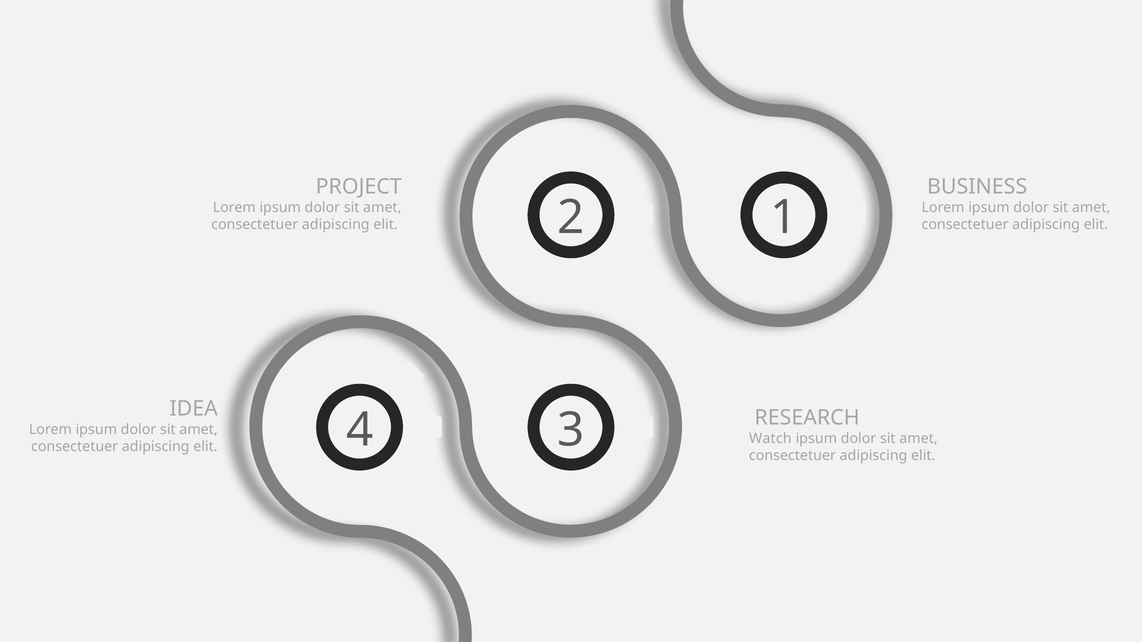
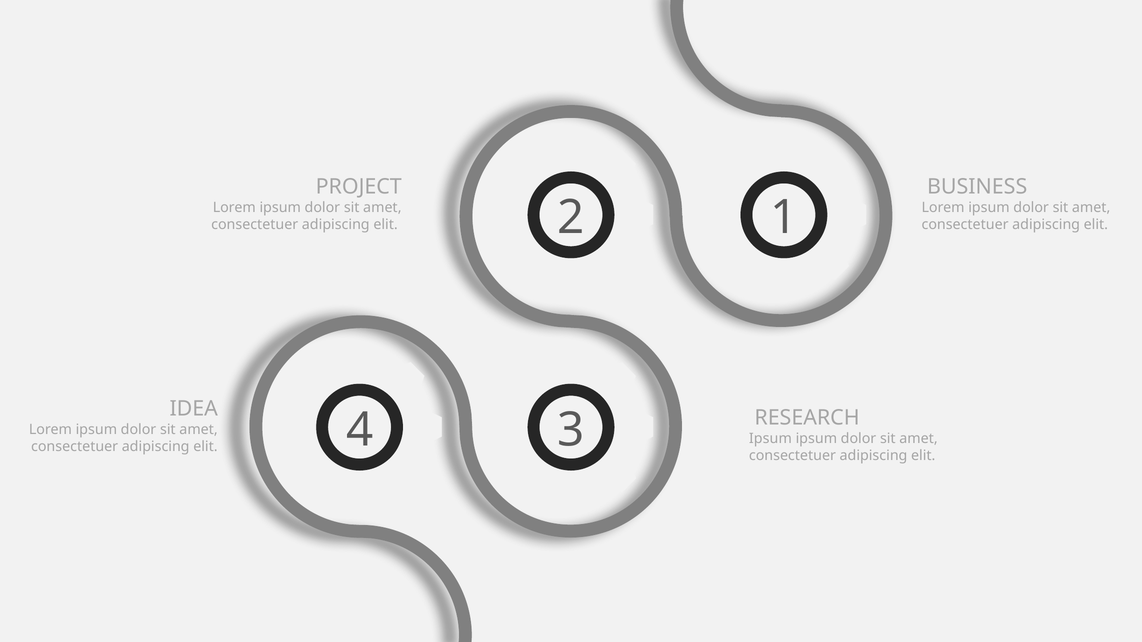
Watch at (770, 439): Watch -> Ipsum
